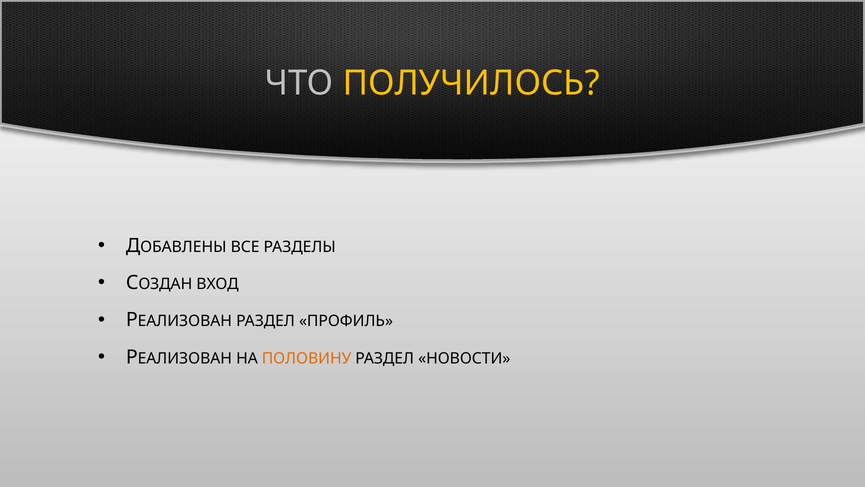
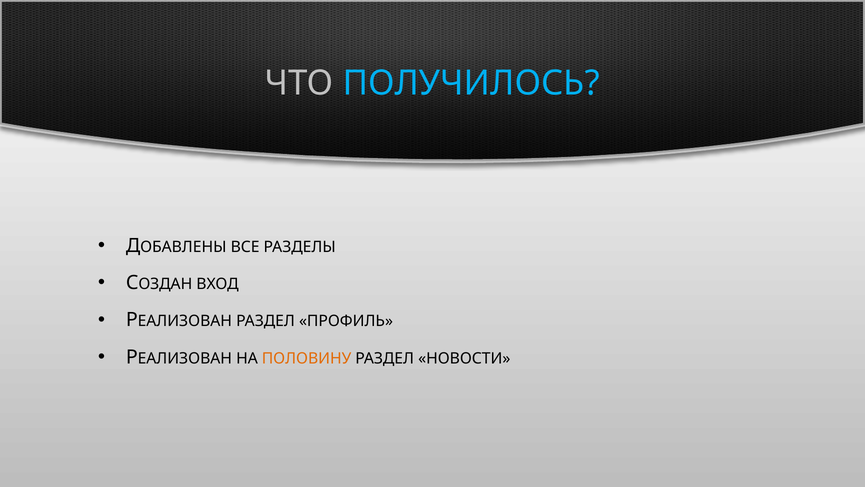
ПОЛУЧИЛОСЬ colour: yellow -> light blue
